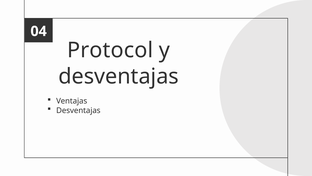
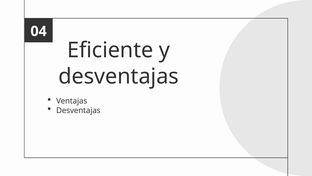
Protocol: Protocol -> Eficiente
